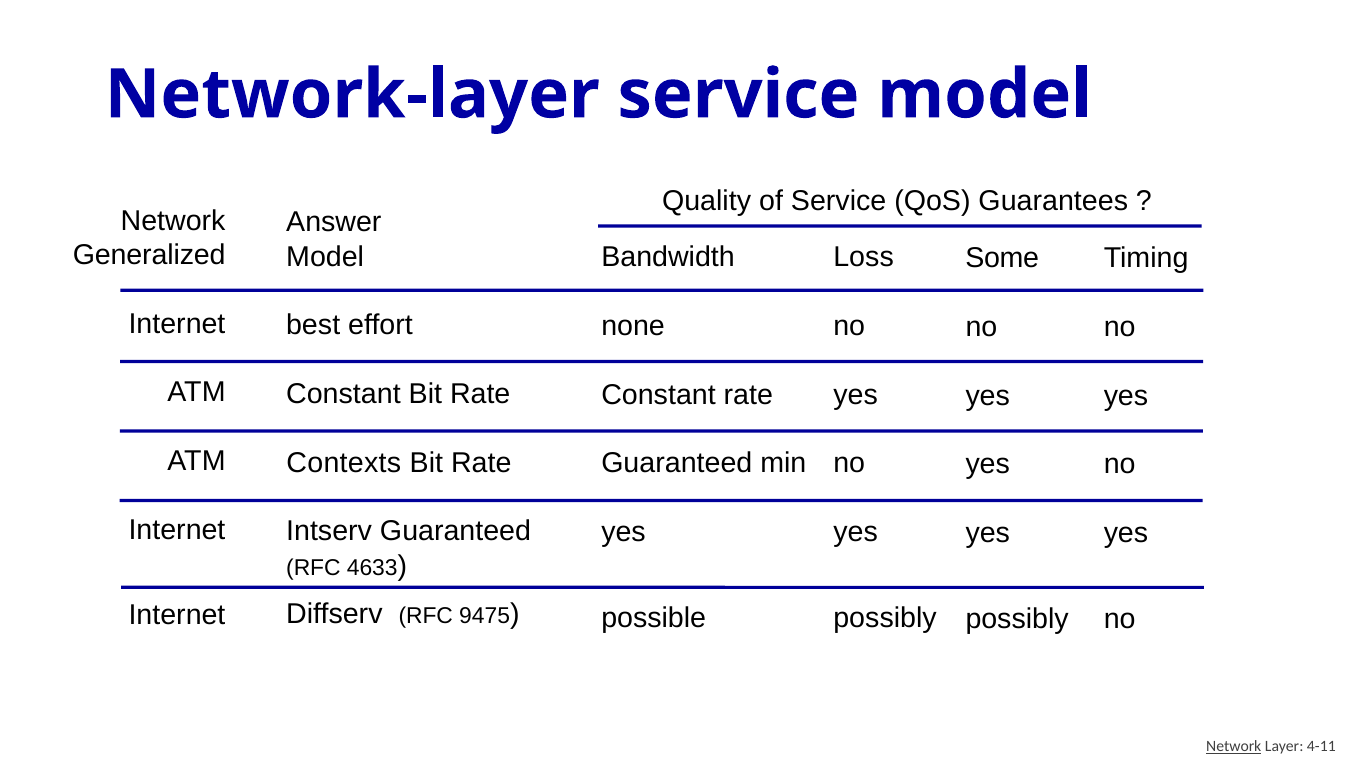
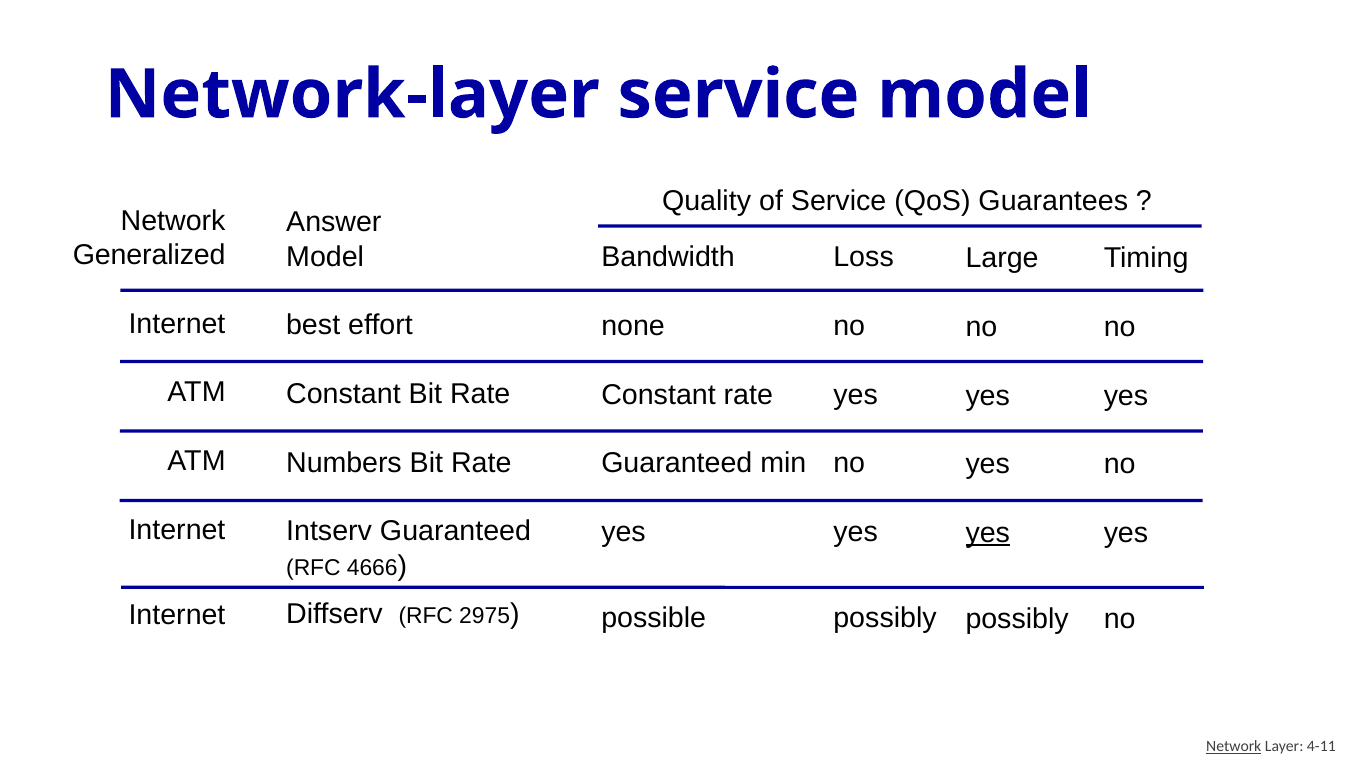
Some: Some -> Large
Contexts: Contexts -> Numbers
yes at (988, 533) underline: none -> present
4633: 4633 -> 4666
9475: 9475 -> 2975
